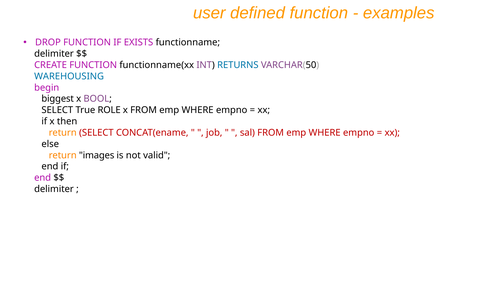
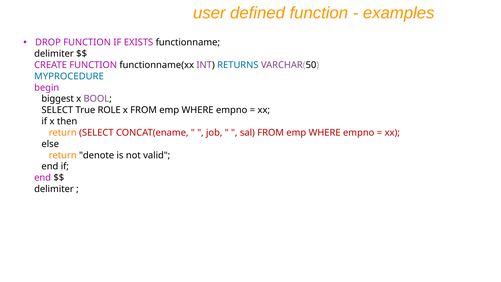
WAREHOUSING: WAREHOUSING -> MYPROCEDURE
images: images -> denote
